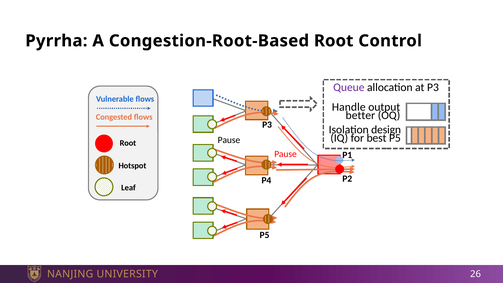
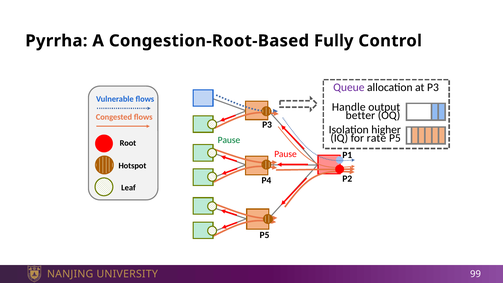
Congestion-Root-Based Root: Root -> Fully
design: design -> higher
best: best -> rate
Pause at (229, 140) colour: black -> green
26: 26 -> 99
